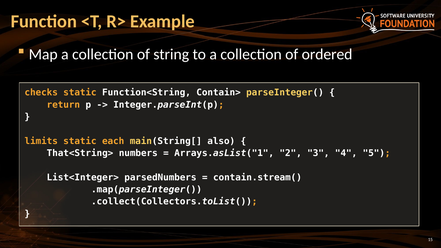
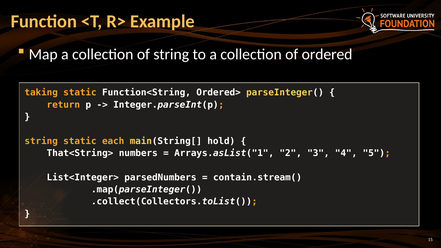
checks: checks -> taking
Contain>: Contain> -> Ordered>
limits at (41, 141): limits -> string
also: also -> hold
